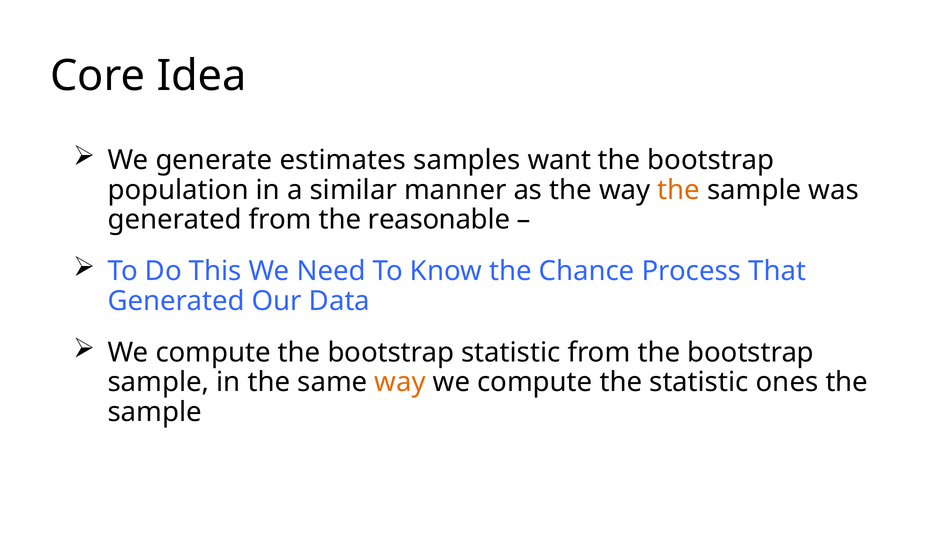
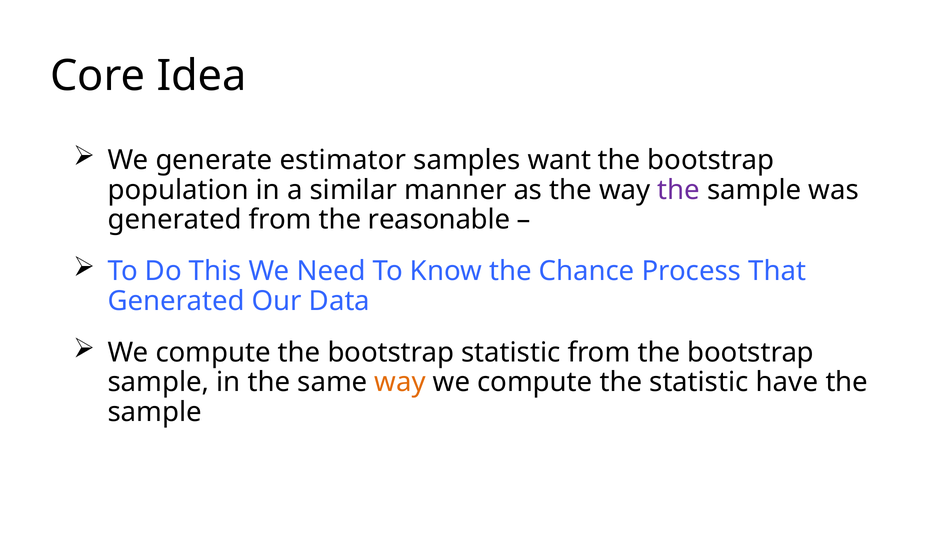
estimates: estimates -> estimator
the at (679, 190) colour: orange -> purple
ones: ones -> have
